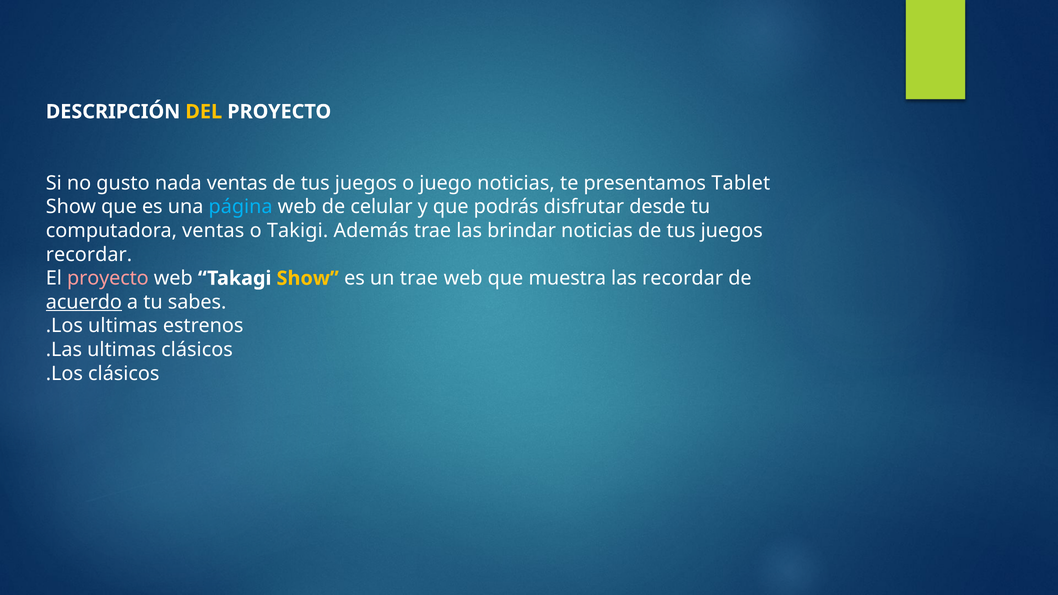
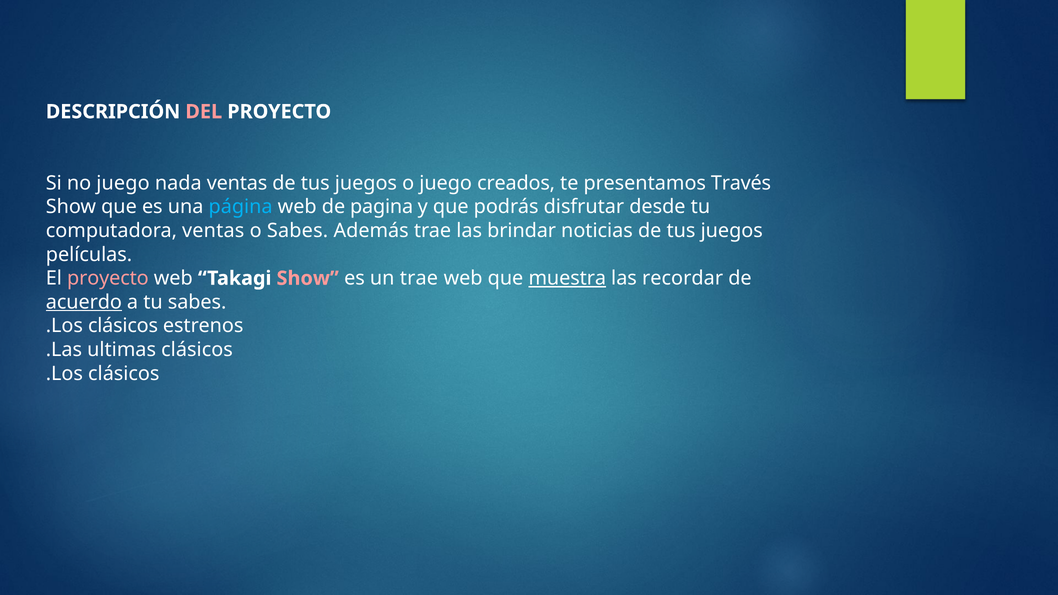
DEL colour: yellow -> pink
no gusto: gusto -> juego
juego noticias: noticias -> creados
Tablet: Tablet -> Través
celular: celular -> pagina
o Takigi: Takigi -> Sabes
recordar at (89, 255): recordar -> películas
Show at (308, 278) colour: yellow -> pink
muestra underline: none -> present
ultimas at (123, 326): ultimas -> clásicos
